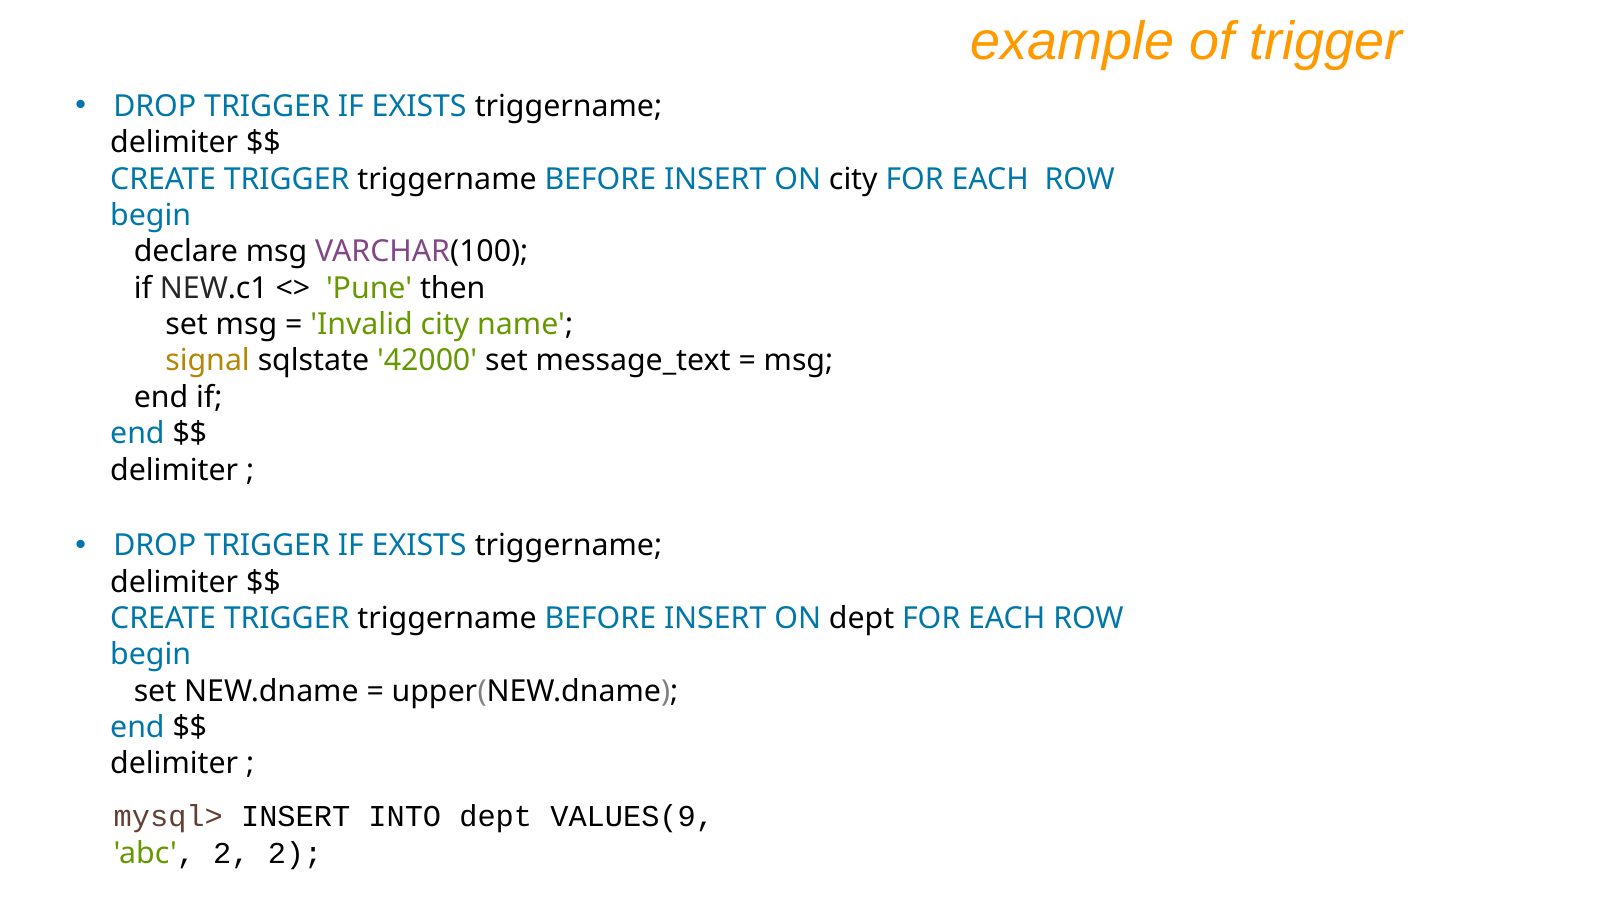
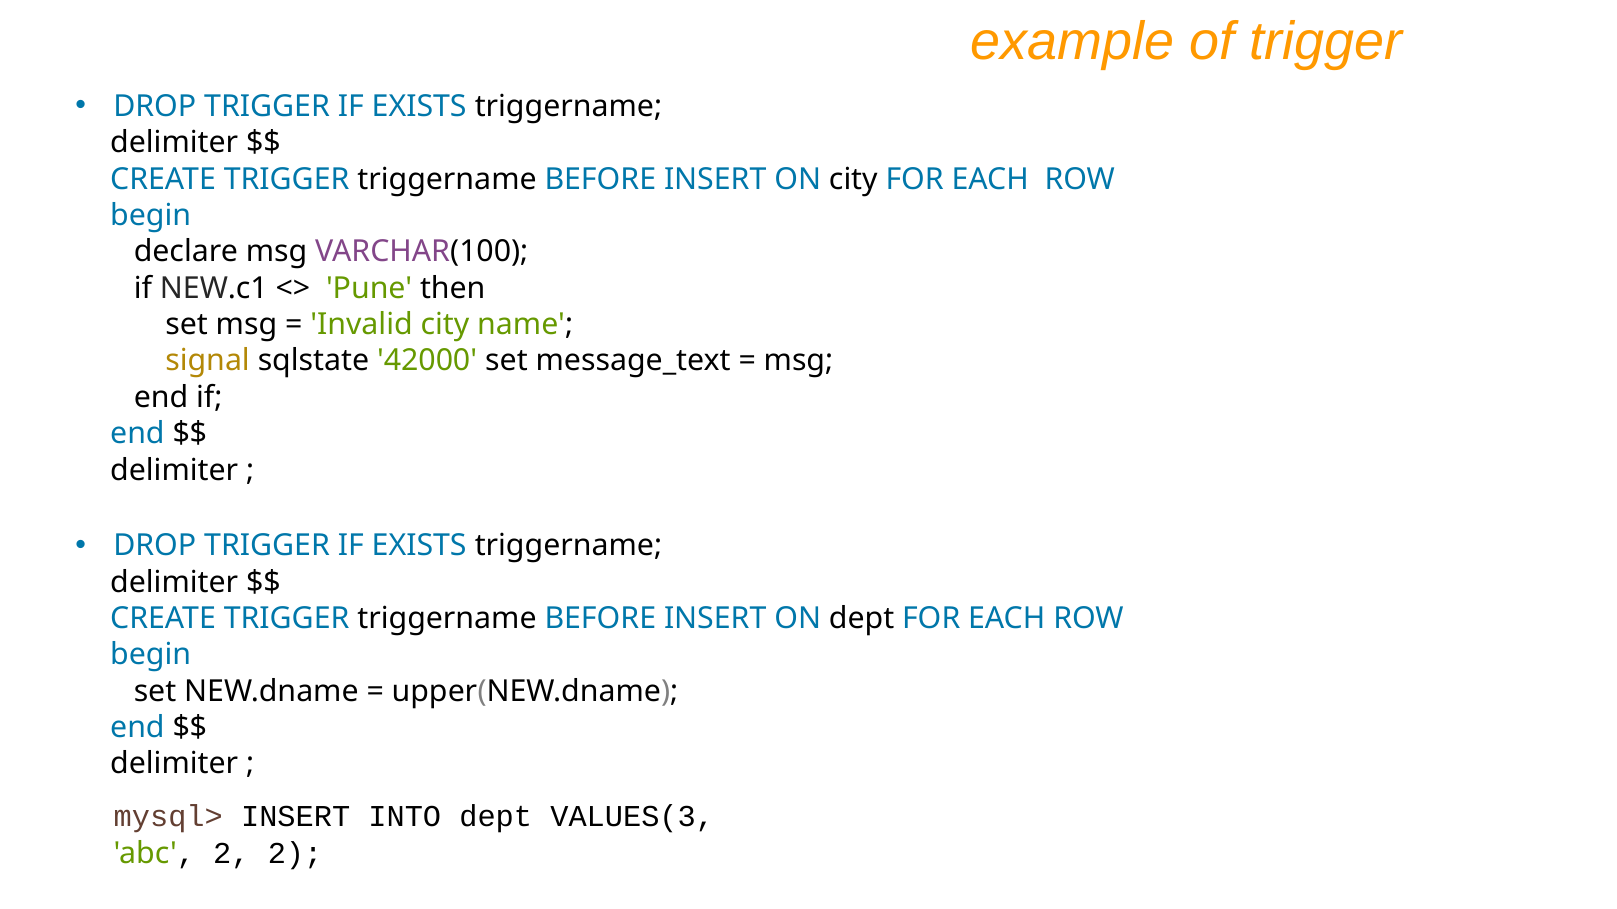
VALUES(9: VALUES(9 -> VALUES(3
